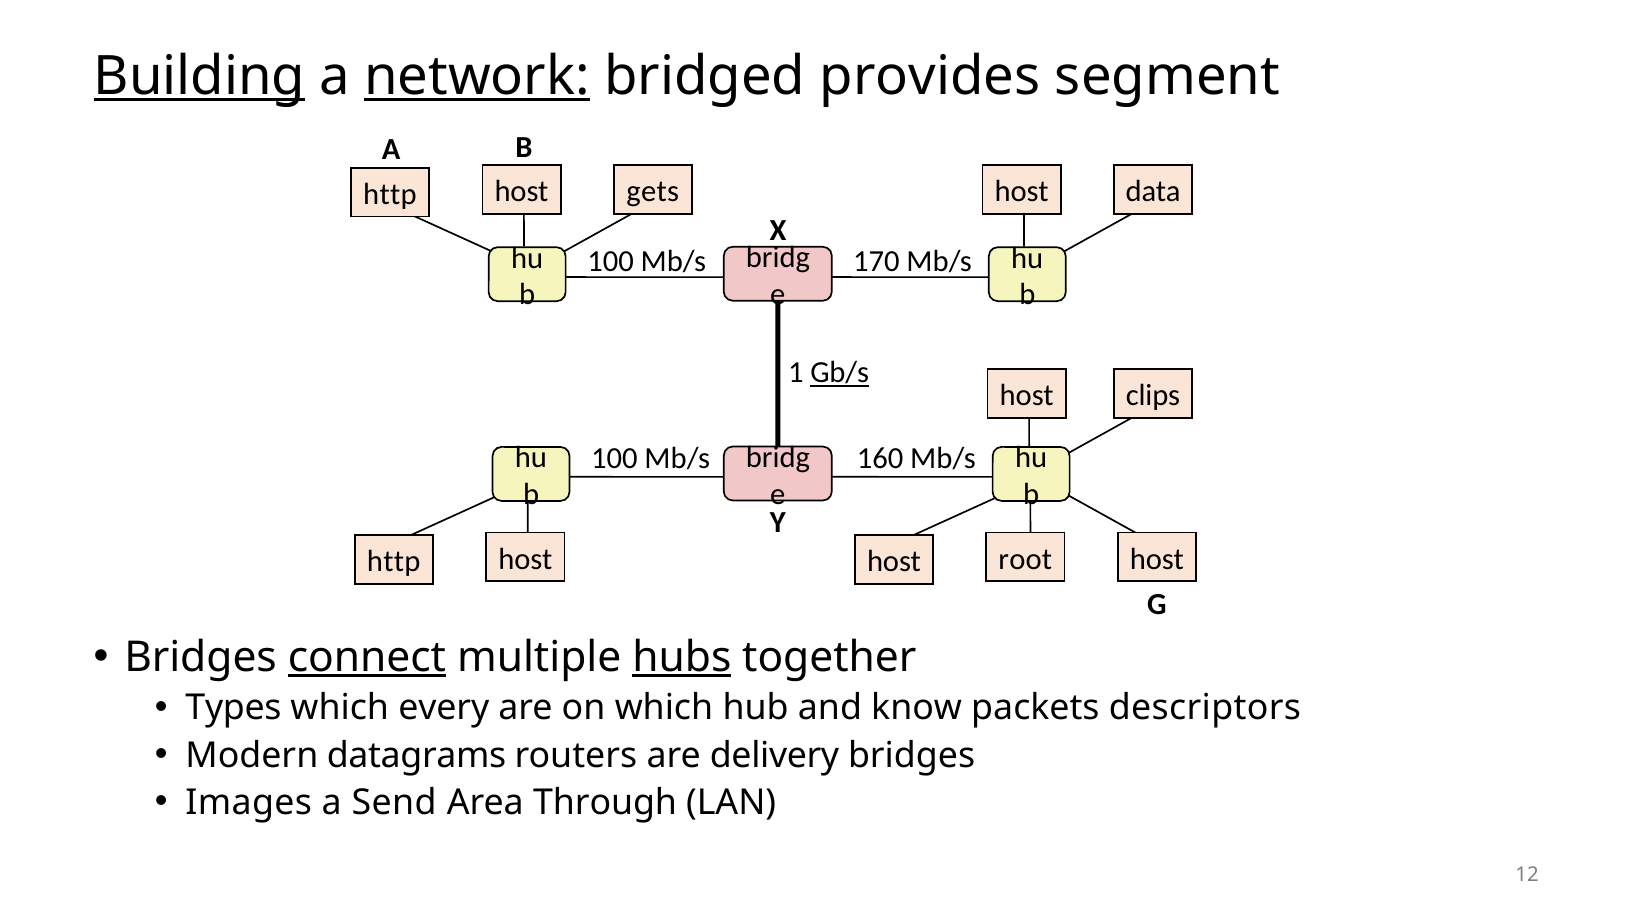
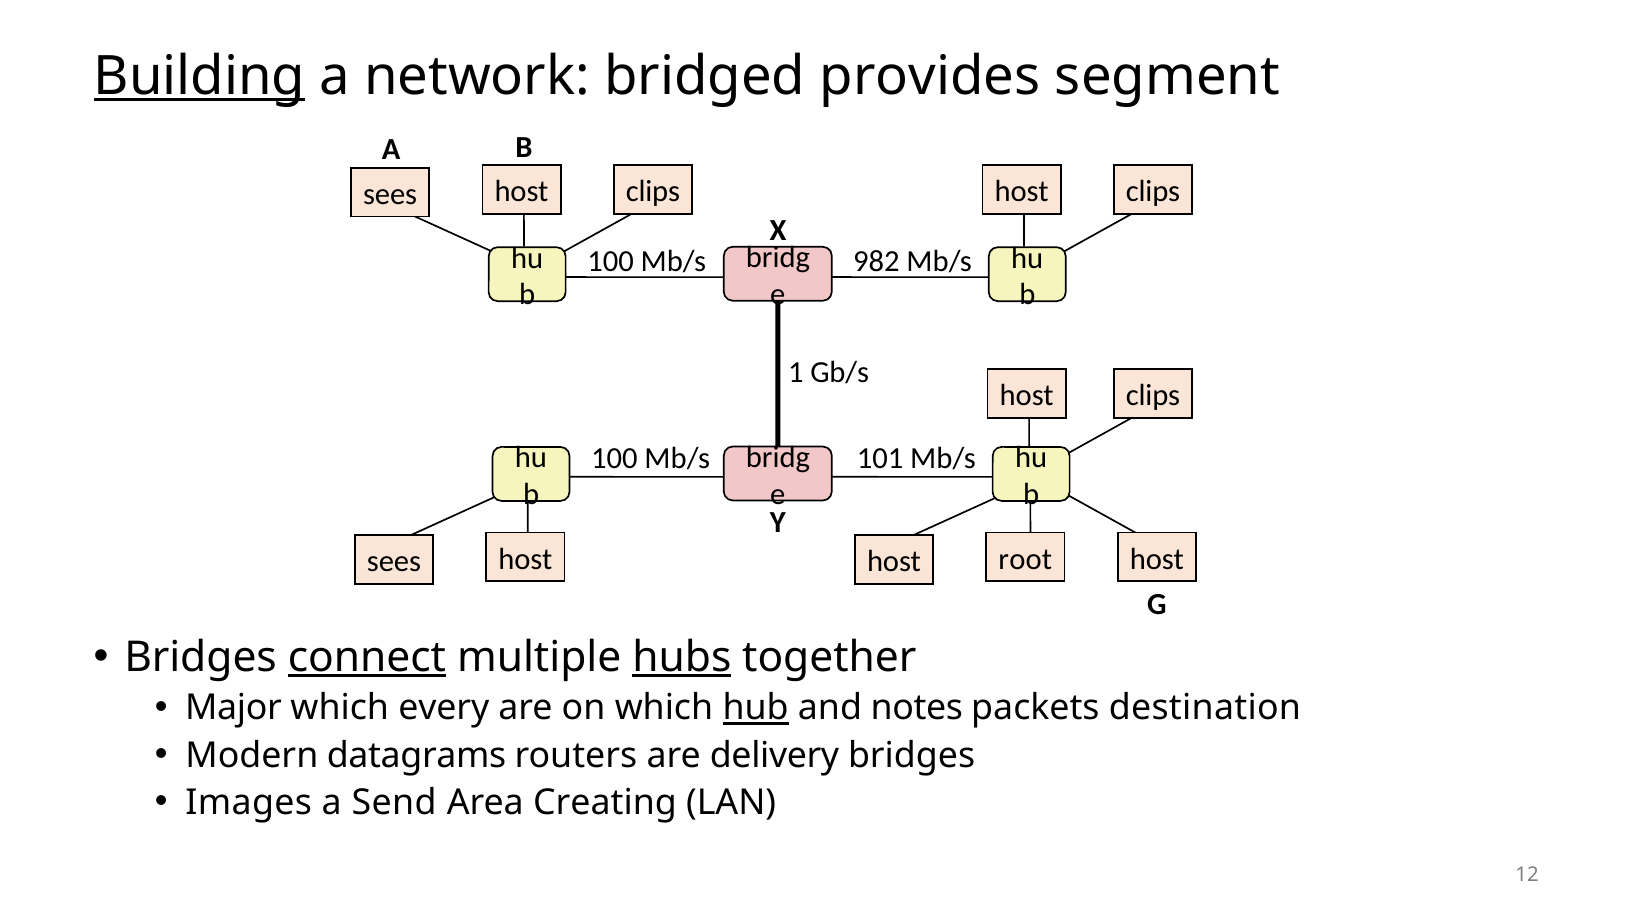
network underline: present -> none
http at (390, 194): http -> sees
gets at (653, 192): gets -> clips
data at (1153, 192): data -> clips
170: 170 -> 982
Gb/s underline: present -> none
160: 160 -> 101
http at (394, 562): http -> sees
Types: Types -> Major
hub underline: none -> present
know: know -> notes
descriptors: descriptors -> destination
Through: Through -> Creating
